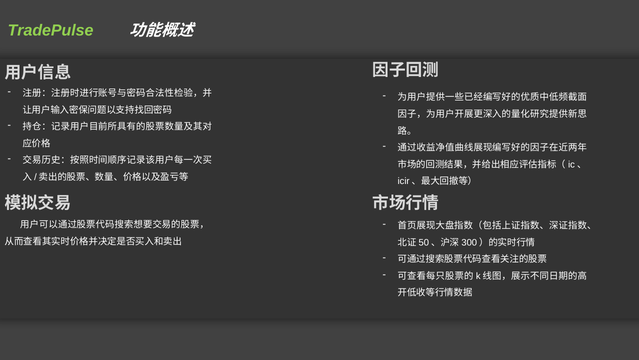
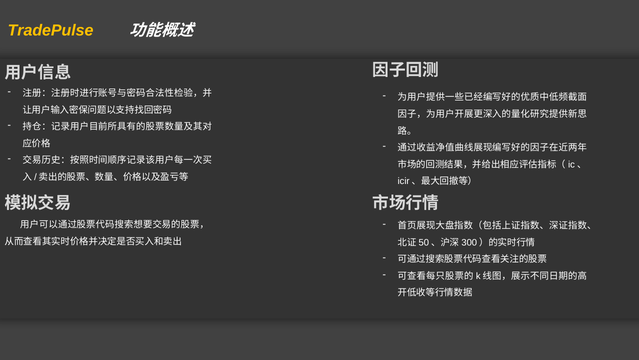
TradePulse colour: light green -> yellow
